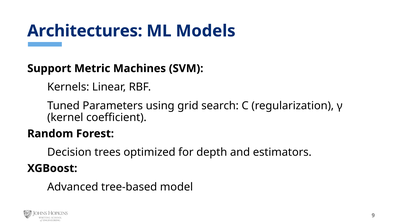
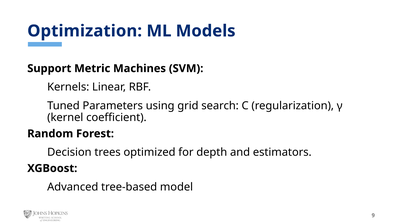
Architectures: Architectures -> Optimization
